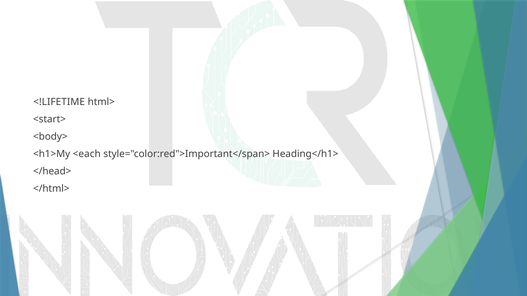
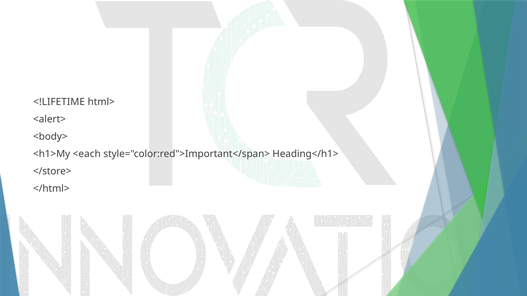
<start>: <start> -> <alert>
</head>: </head> -> </store>
